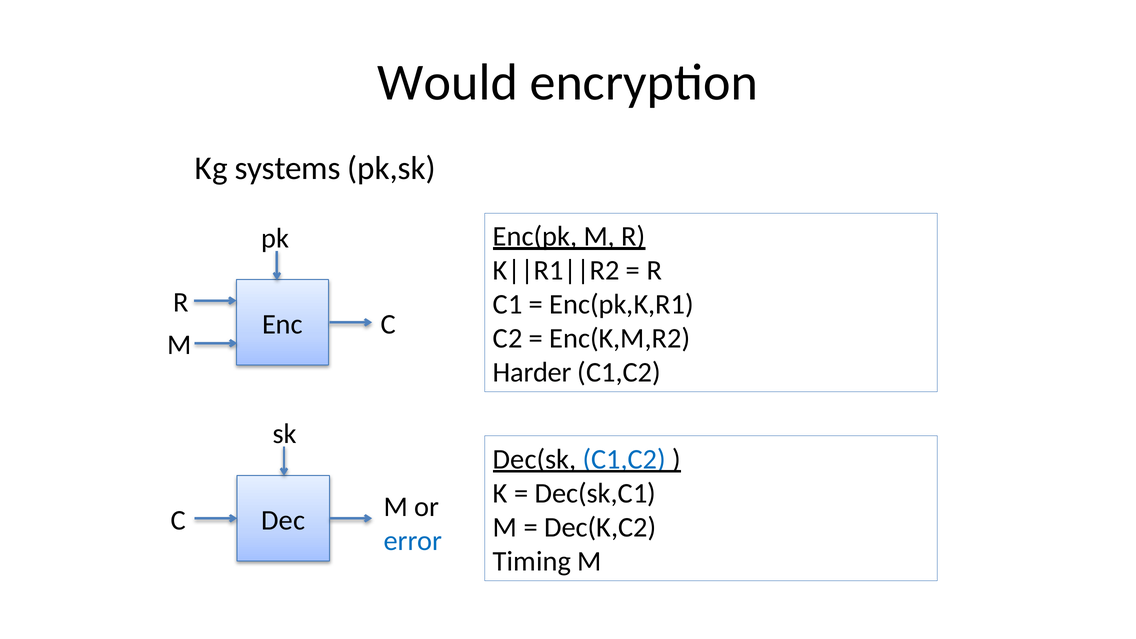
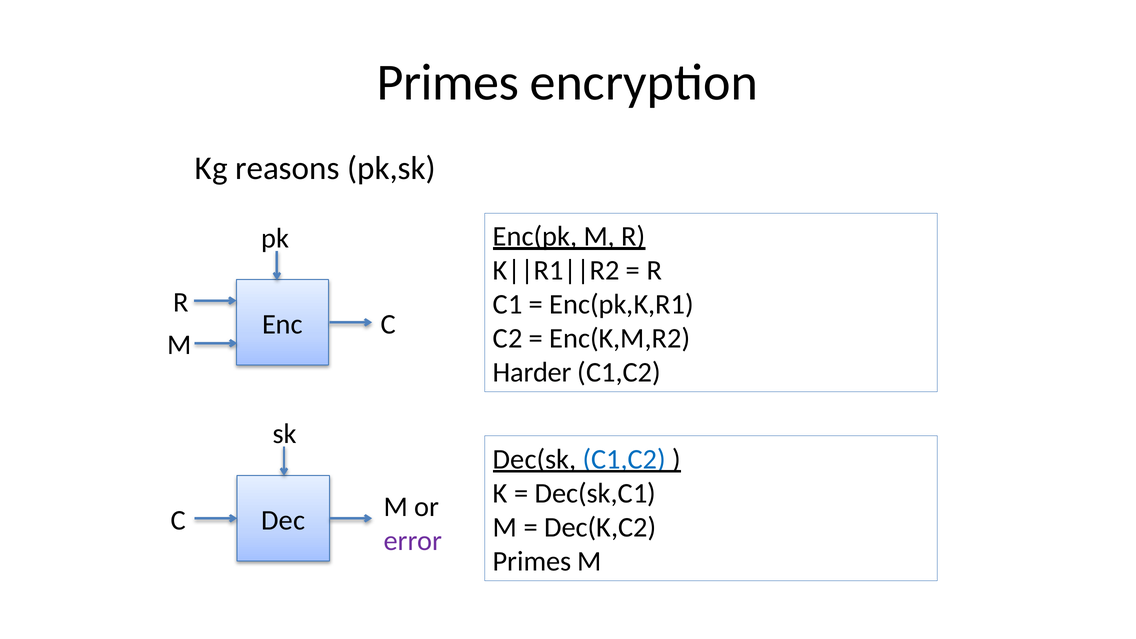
Would at (448, 82): Would -> Primes
systems: systems -> reasons
error colour: blue -> purple
Timing at (532, 561): Timing -> Primes
